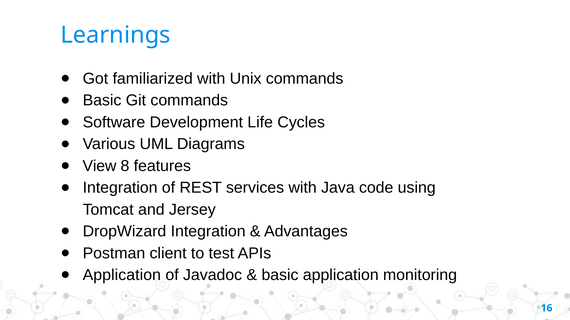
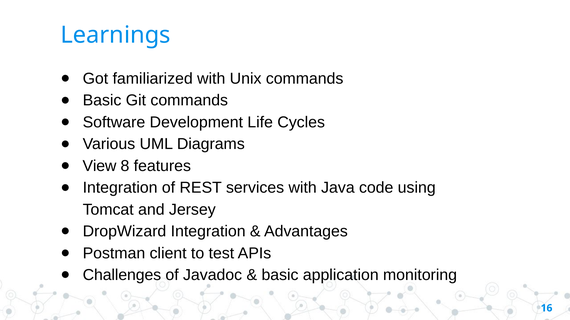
Application at (122, 275): Application -> Challenges
